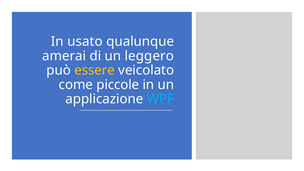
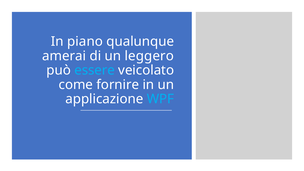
usato: usato -> piano
essere colour: yellow -> light blue
piccole: piccole -> fornire
